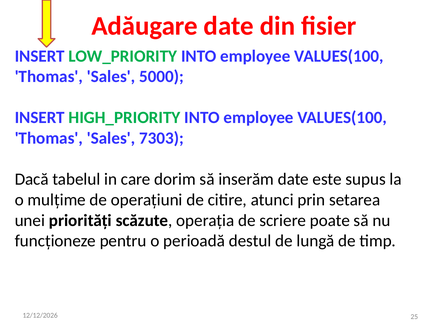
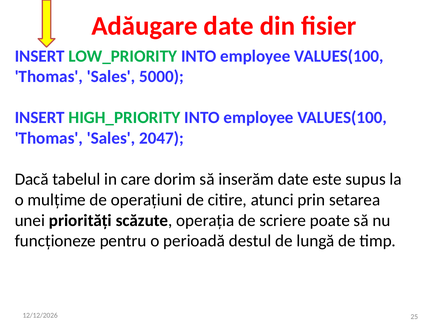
7303: 7303 -> 2047
